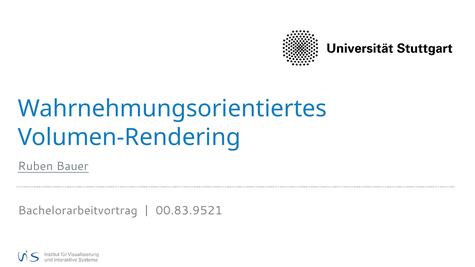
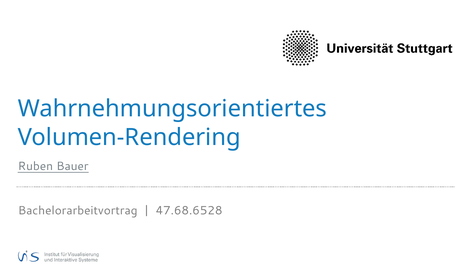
00.83.9521: 00.83.9521 -> 47.68.6528
